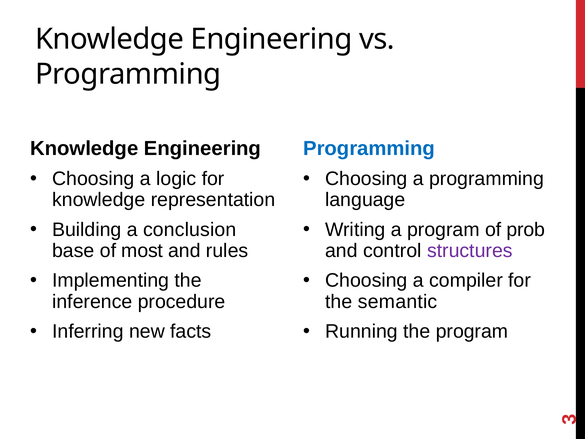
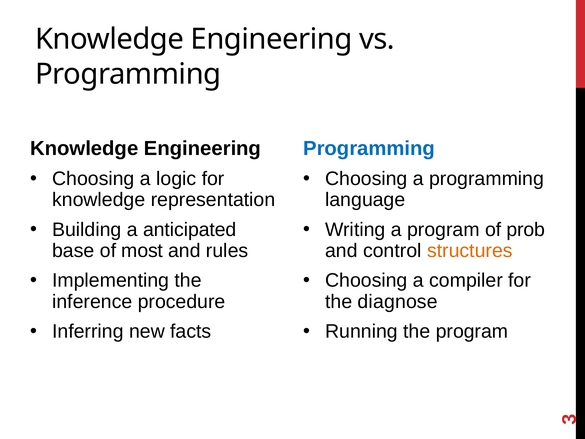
conclusion: conclusion -> anticipated
structures colour: purple -> orange
semantic: semantic -> diagnose
